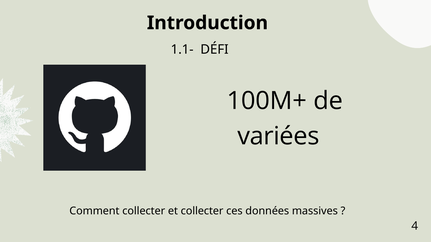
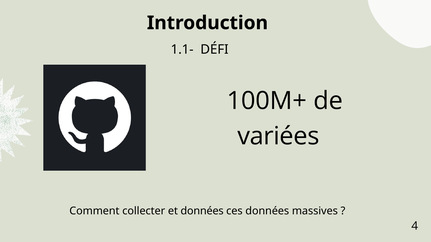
et collecter: collecter -> données
